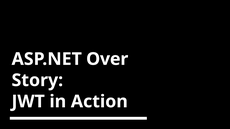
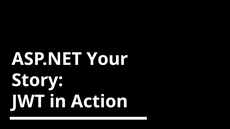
Over: Over -> Your
